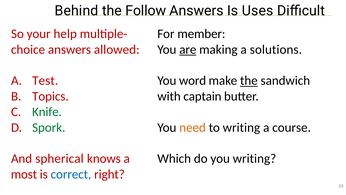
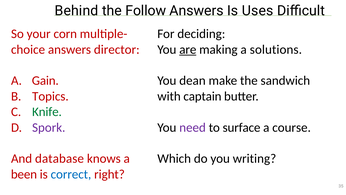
help: help -> corn
member: member -> deciding
allowed: allowed -> director
Test: Test -> Gain
word: word -> dean
the at (249, 81) underline: present -> none
Spork colour: green -> purple
need colour: orange -> purple
to writing: writing -> surface
spherical: spherical -> database
most: most -> been
